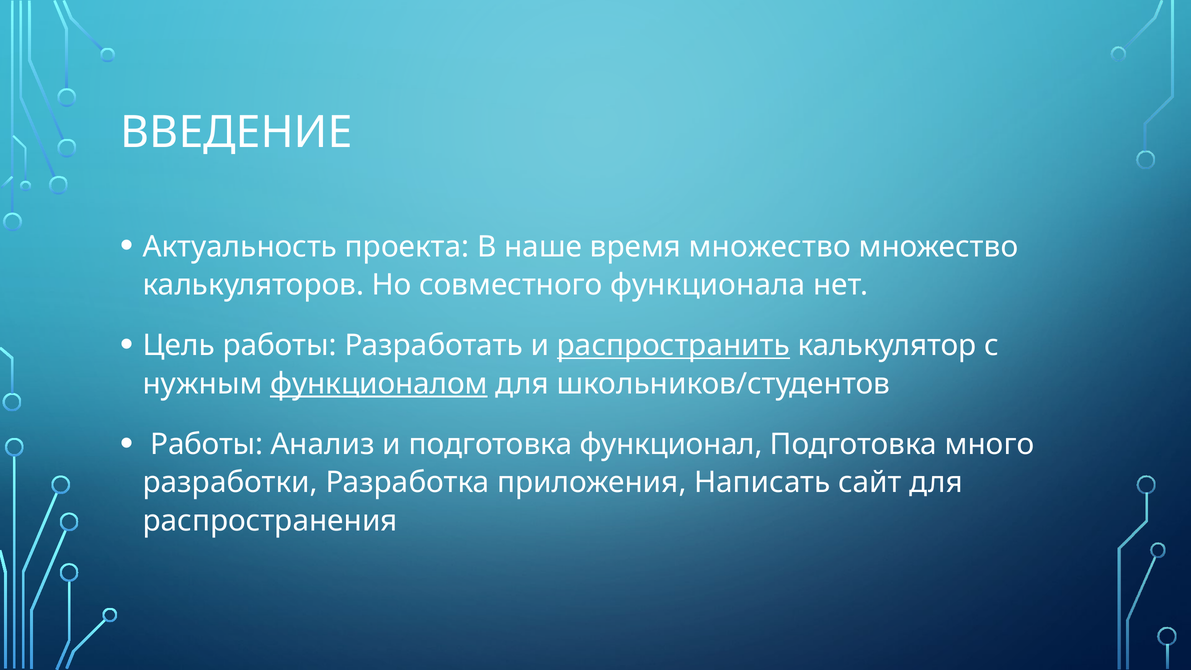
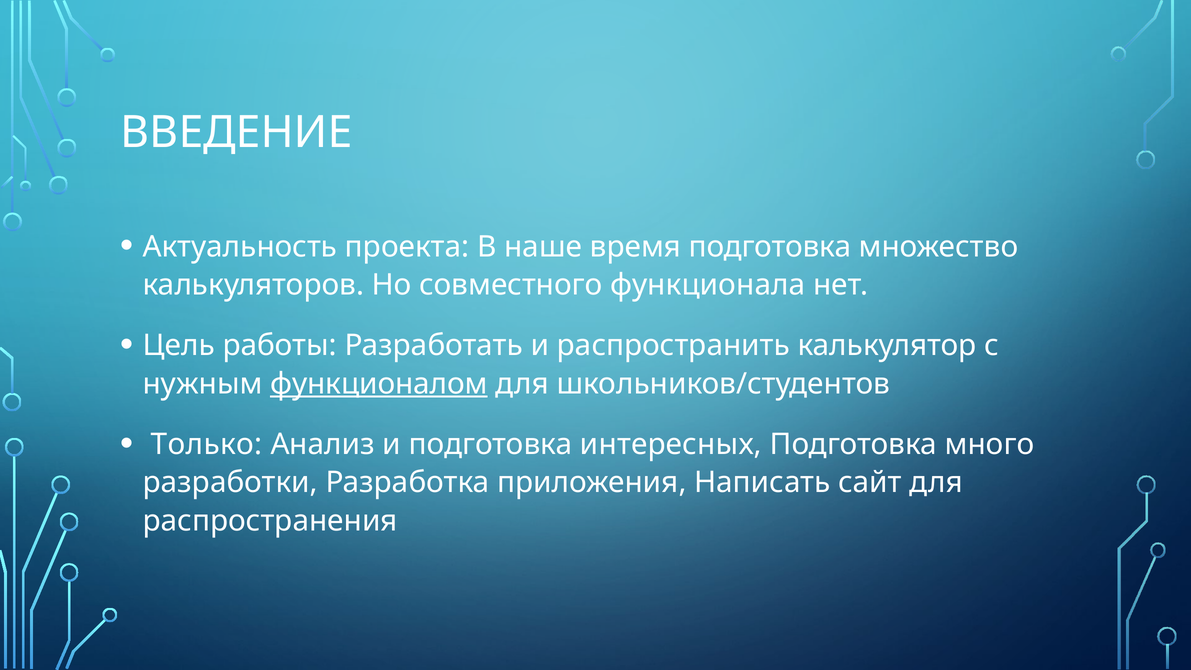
время множество: множество -> подготовка
распространить underline: present -> none
Работы at (207, 444): Работы -> Только
функционал: функционал -> интересных
